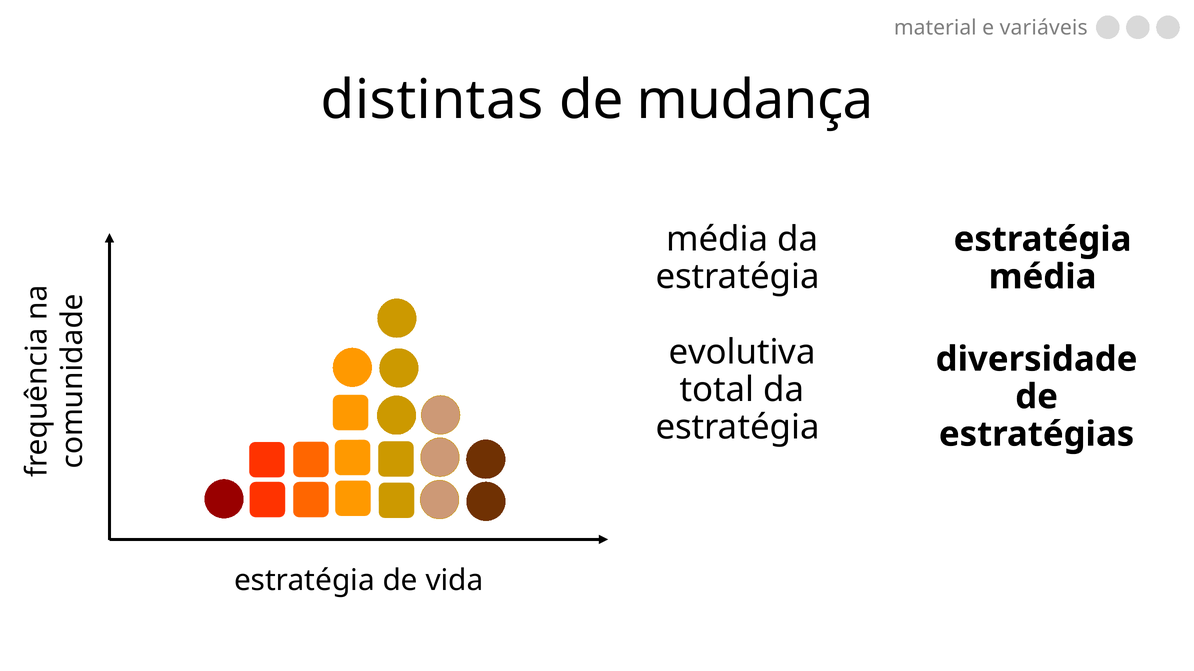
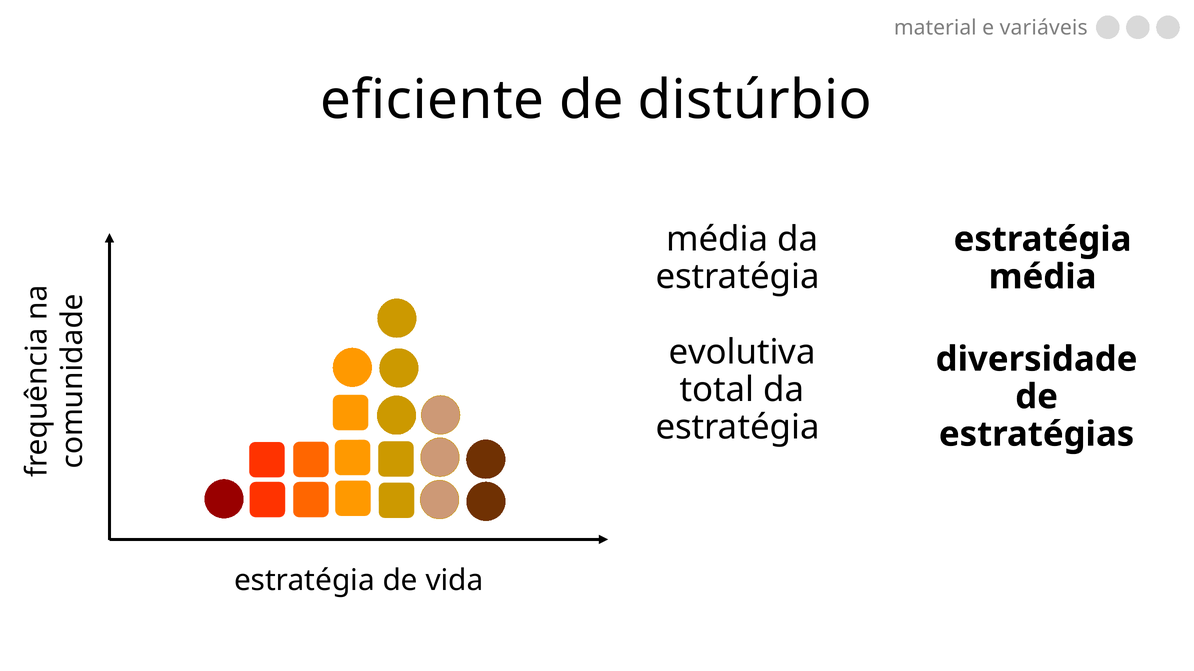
distintas: distintas -> eficiente
mudança: mudança -> distúrbio
